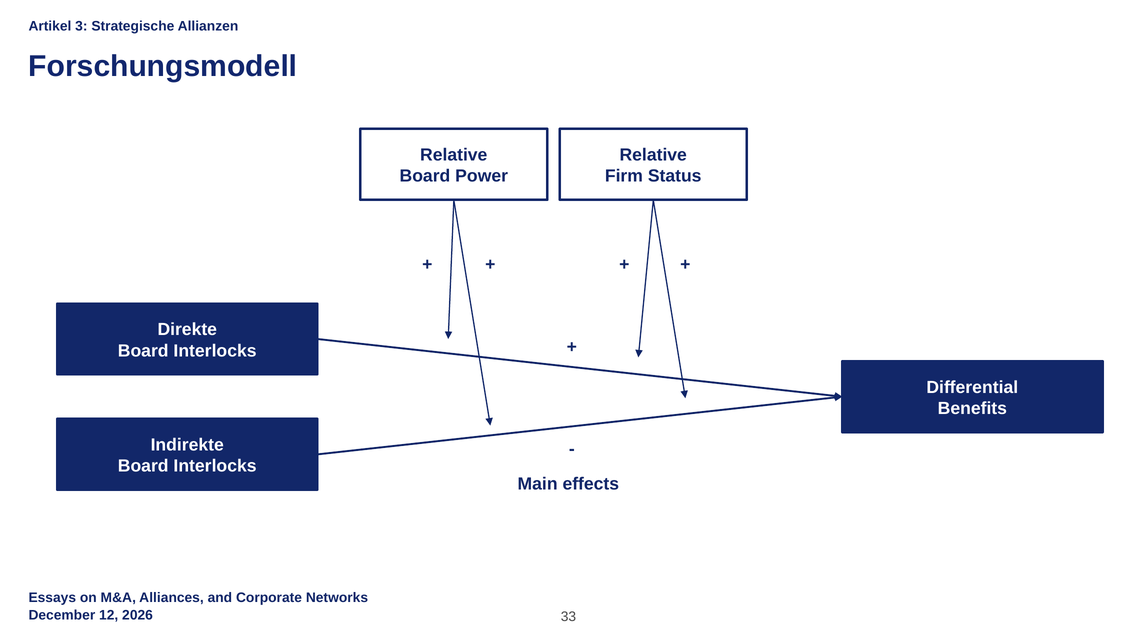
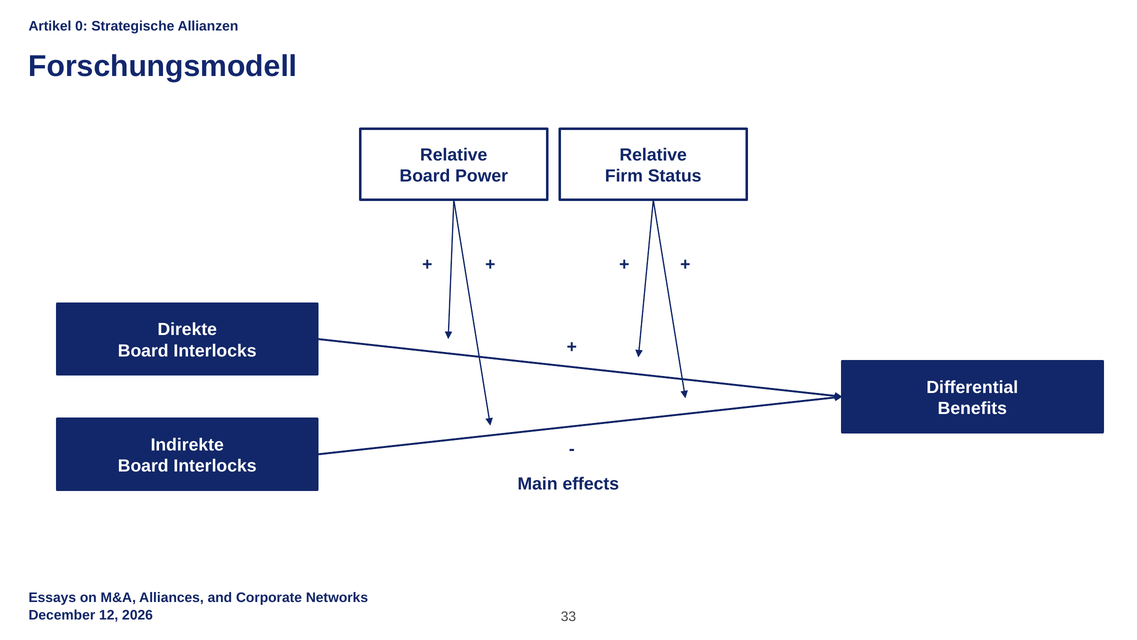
3: 3 -> 0
